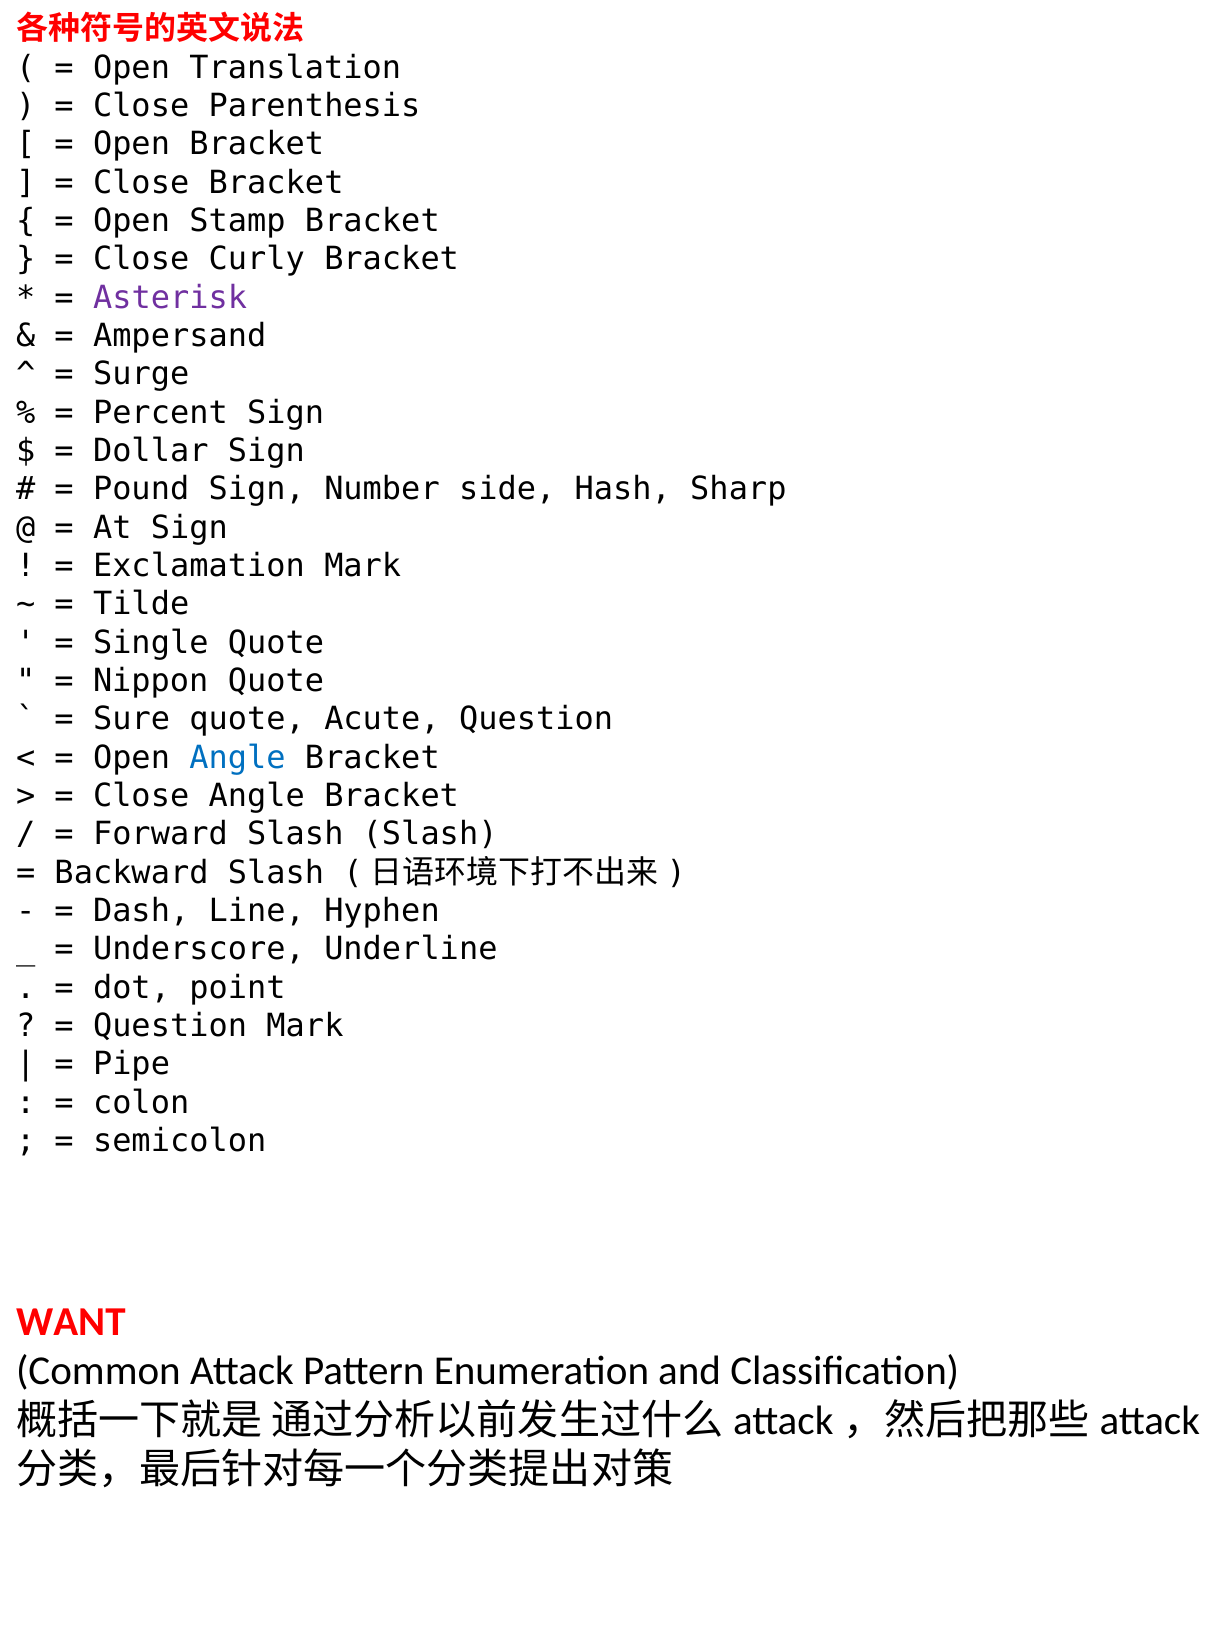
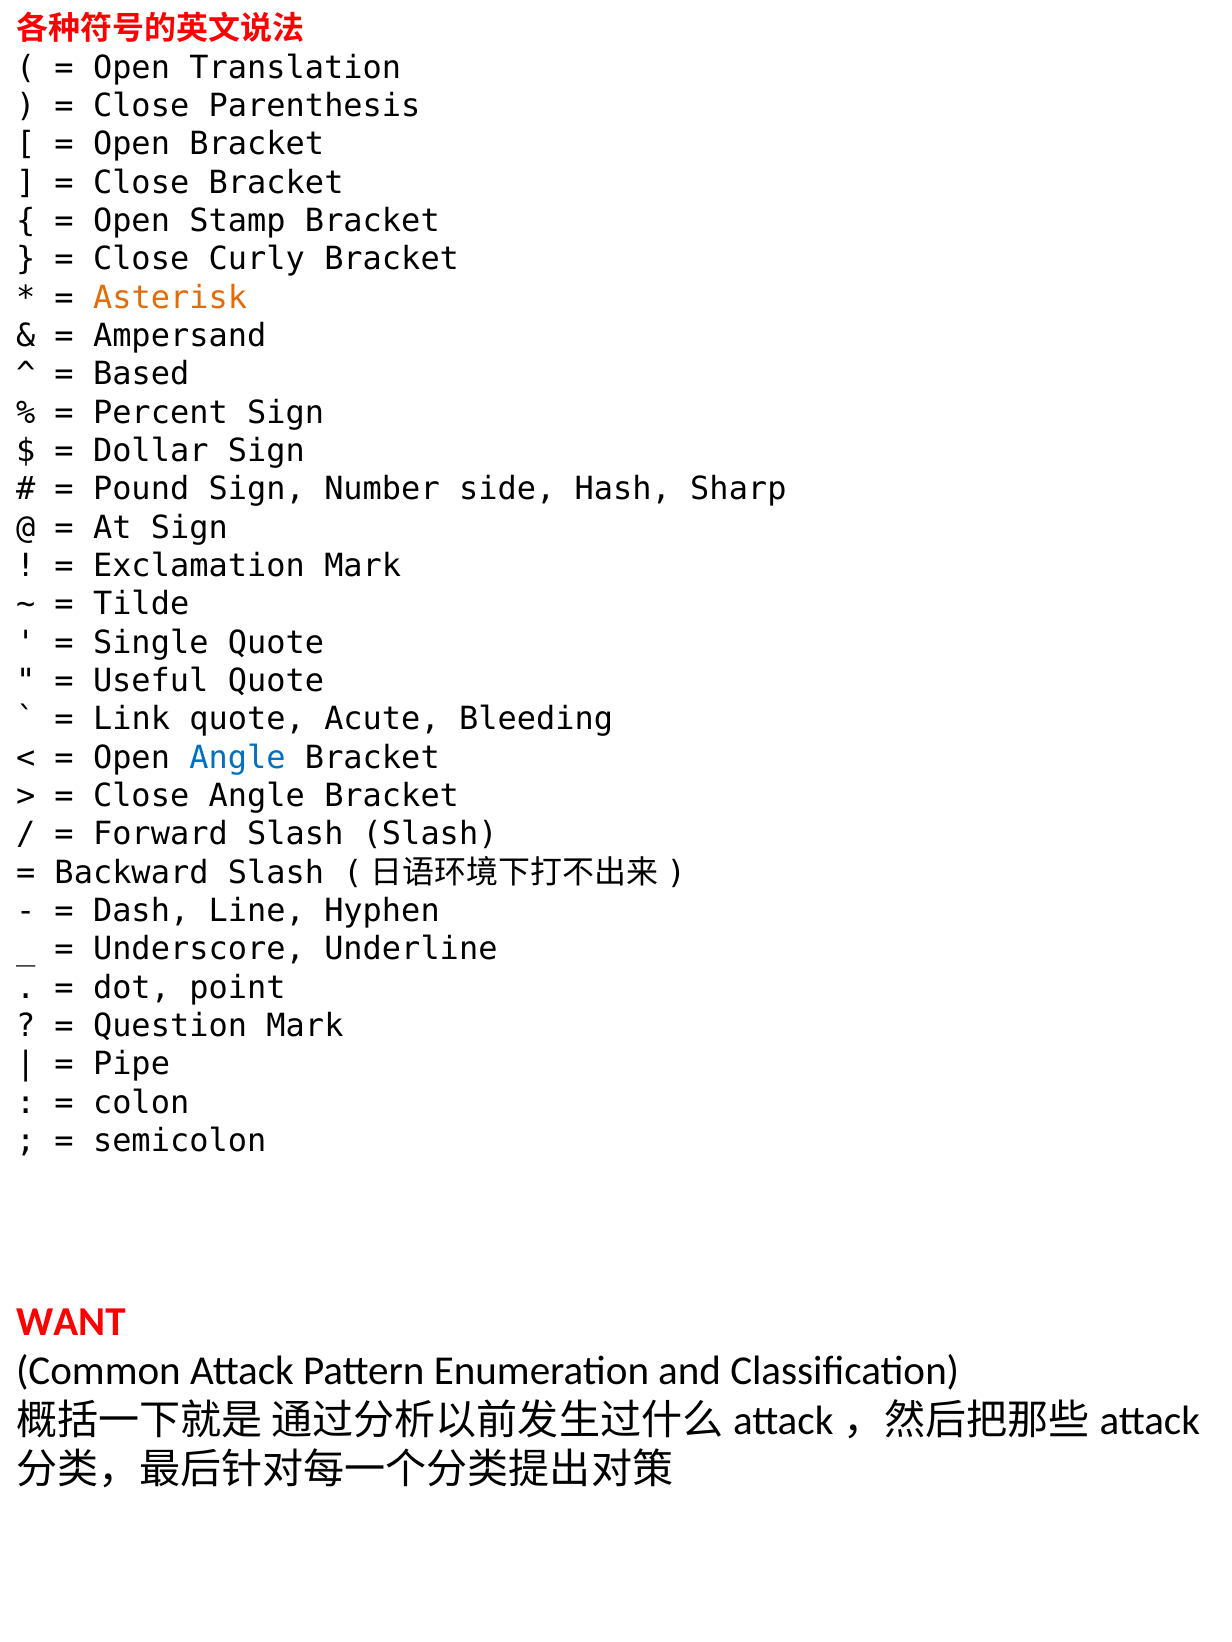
Asterisk colour: purple -> orange
Surge: Surge -> Based
Nippon: Nippon -> Useful
Sure: Sure -> Link
Acute Question: Question -> Bleeding
